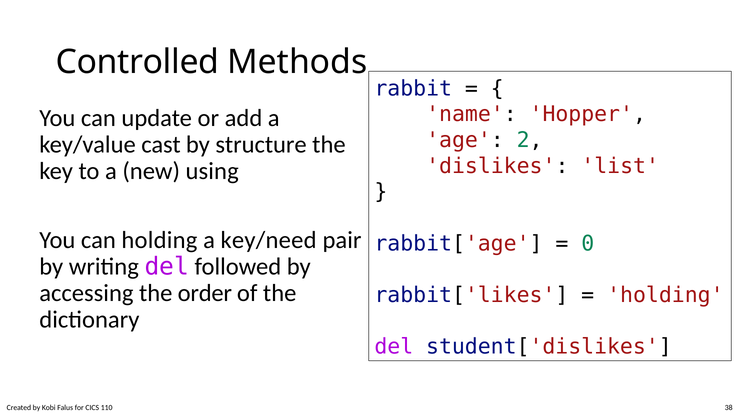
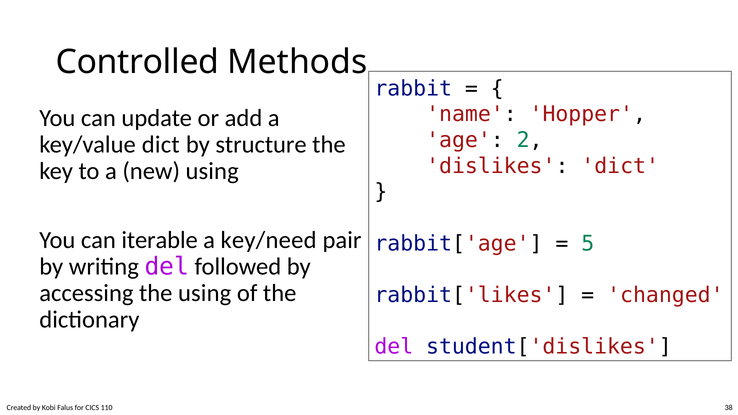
key/value cast: cast -> dict
dislikes list: list -> dict
can holding: holding -> iterable
0: 0 -> 5
the order: order -> using
holding at (665, 295): holding -> changed
